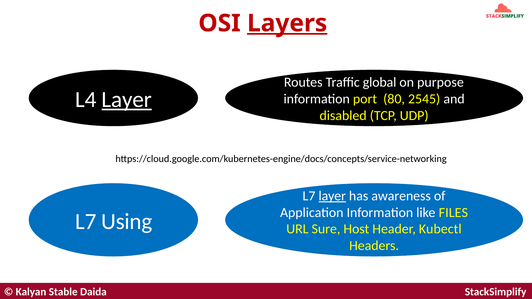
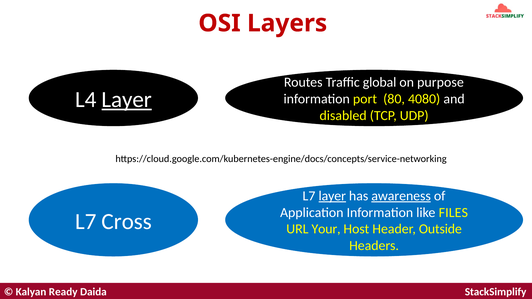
Layers underline: present -> none
2545: 2545 -> 4080
awareness underline: none -> present
Using: Using -> Cross
Sure: Sure -> Your
Kubectl: Kubectl -> Outside
Stable: Stable -> Ready
